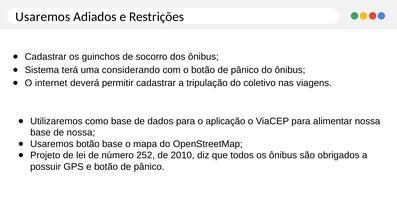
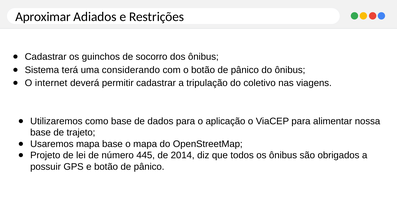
Usaremos at (43, 17): Usaremos -> Aproximar
de nossa: nossa -> trajeto
Usaremos botão: botão -> mapa
252: 252 -> 445
2010: 2010 -> 2014
